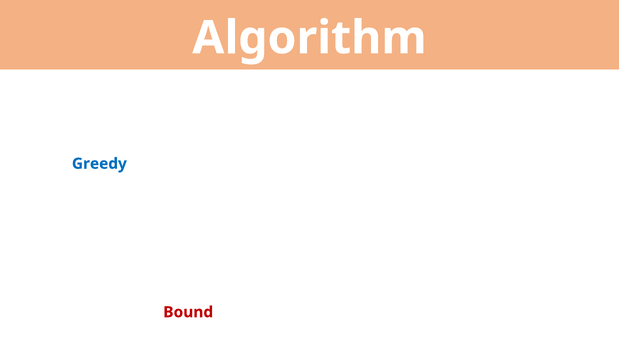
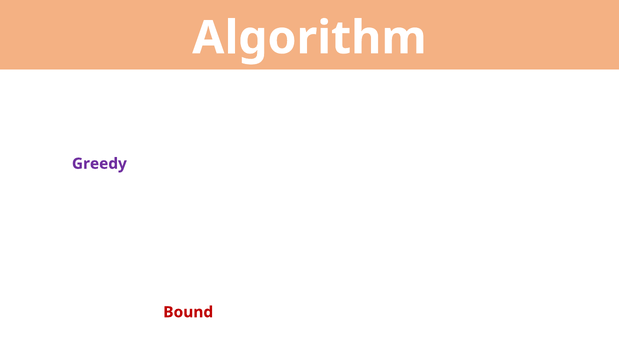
Greedy colour: blue -> purple
